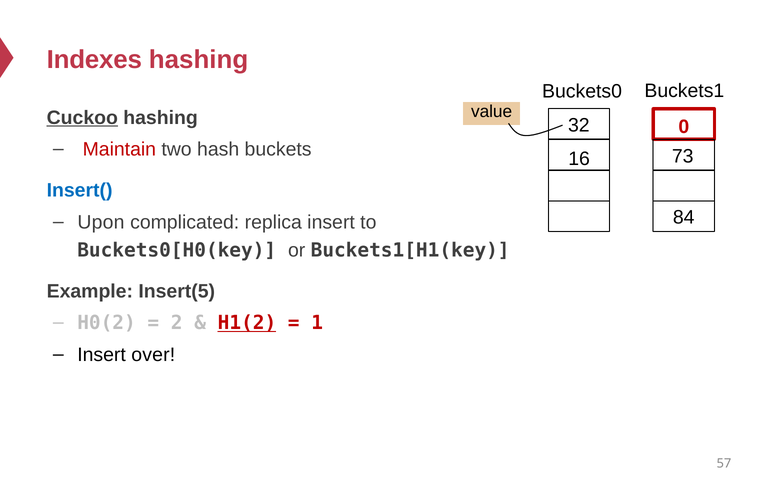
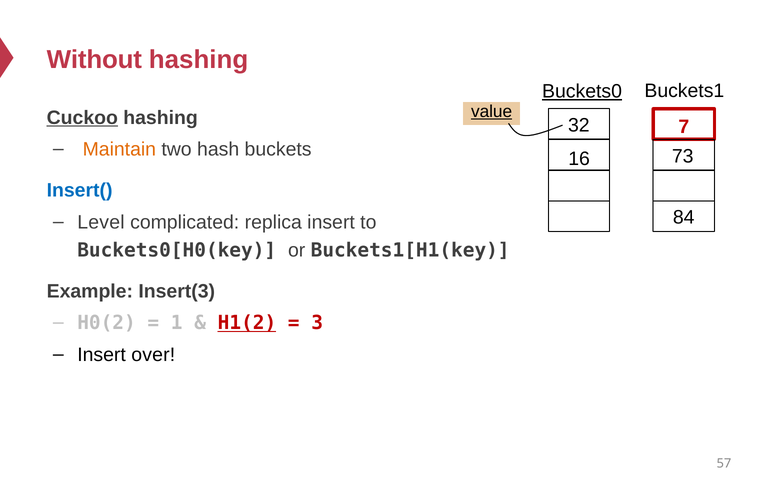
Indexes: Indexes -> Without
Buckets0 underline: none -> present
value underline: none -> present
0: 0 -> 7
Maintain colour: red -> orange
Upon: Upon -> Level
Insert(5: Insert(5 -> Insert(3
2: 2 -> 1
1: 1 -> 3
